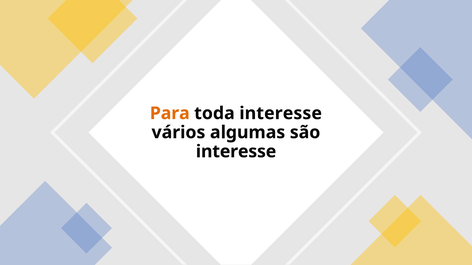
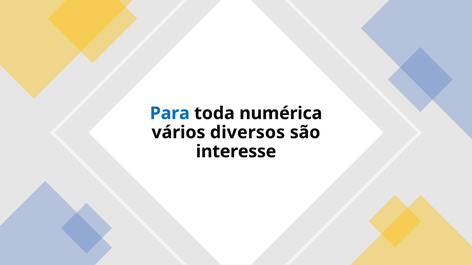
Para colour: orange -> blue
toda interesse: interesse -> numérica
algumas: algumas -> diversos
